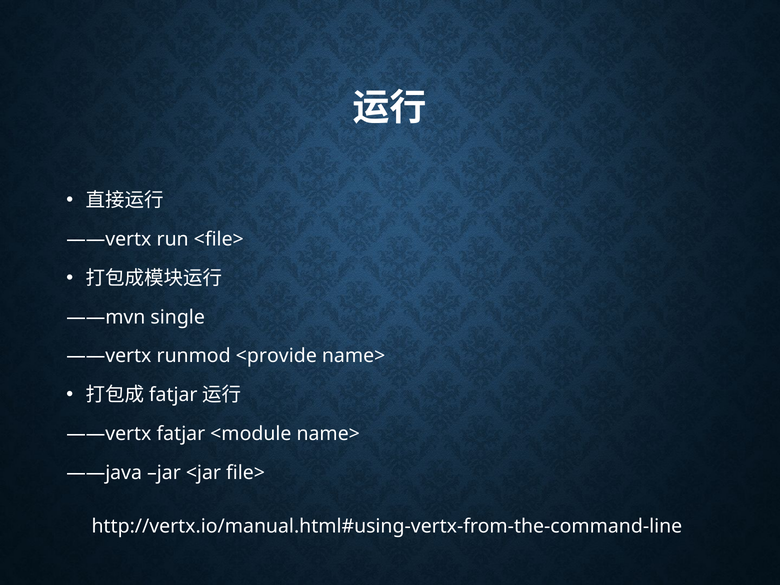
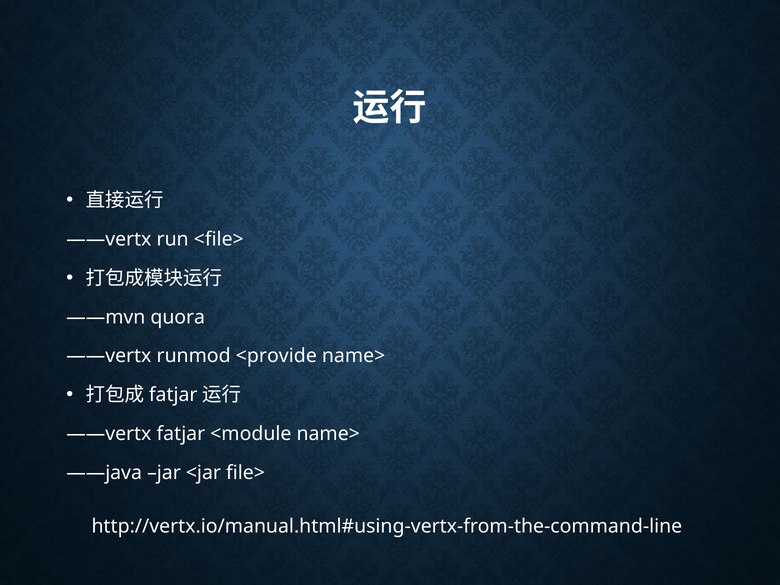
single: single -> quora
